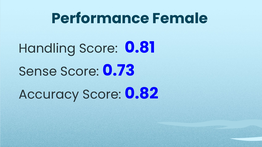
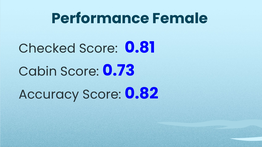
Handling: Handling -> Checked
Sense: Sense -> Cabin
